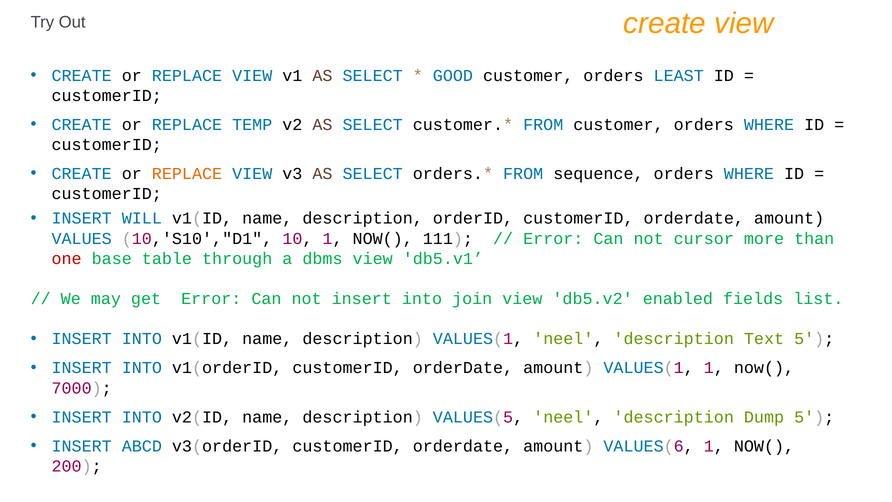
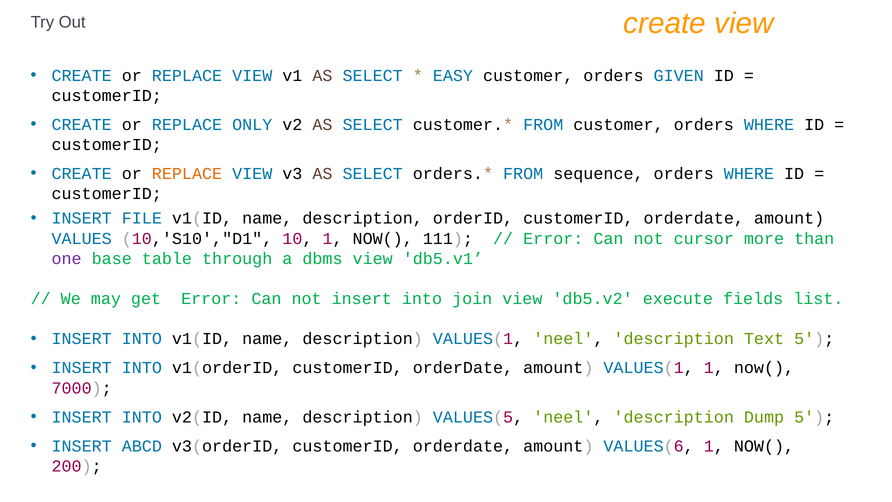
GOOD: GOOD -> EASY
LEAST: LEAST -> GIVEN
TEMP: TEMP -> ONLY
WILL: WILL -> FILE
one colour: red -> purple
enabled: enabled -> execute
